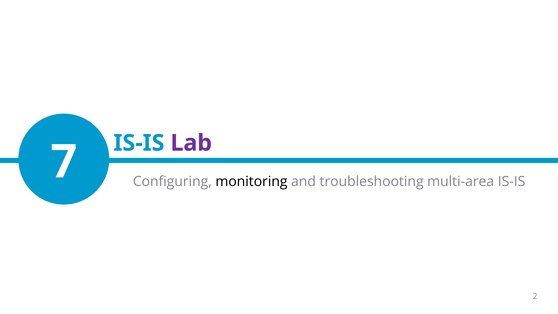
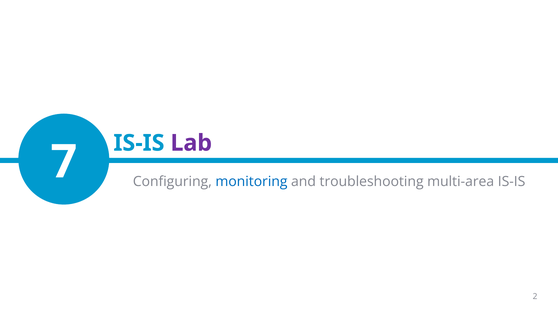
monitoring colour: black -> blue
